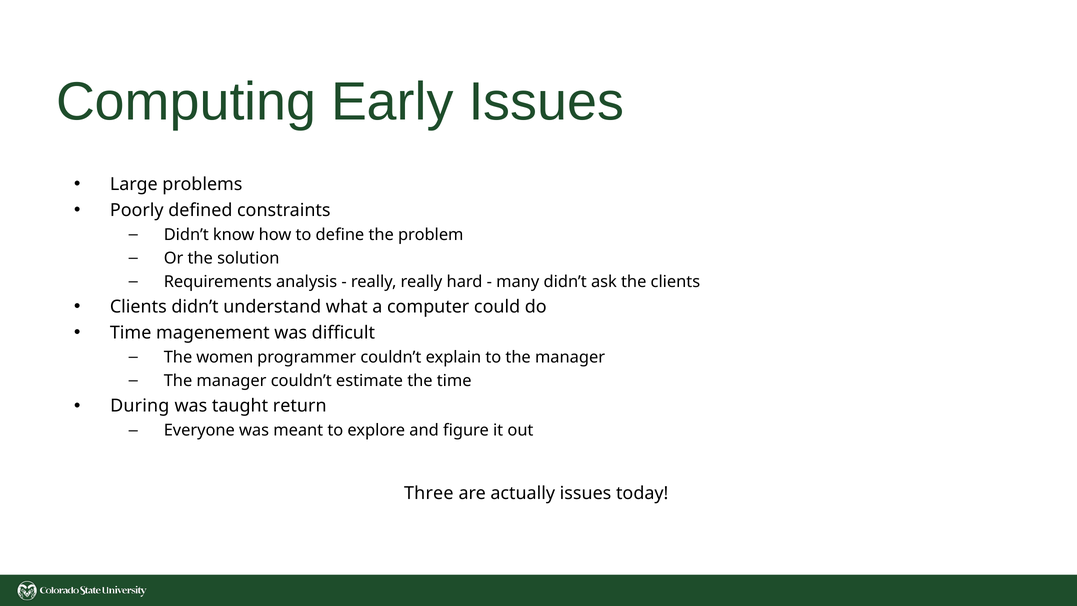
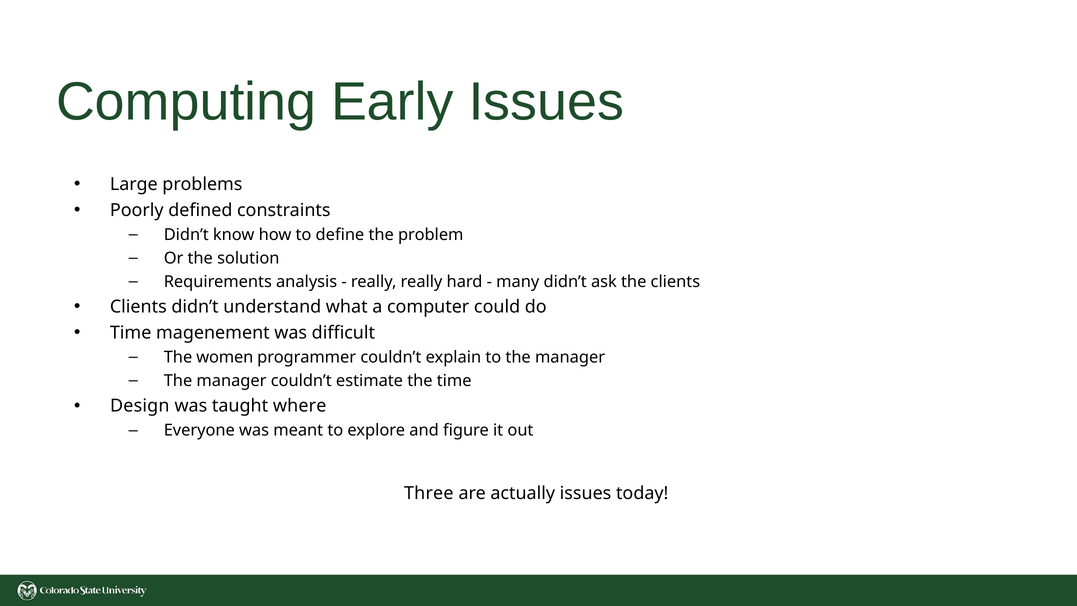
During: During -> Design
return: return -> where
